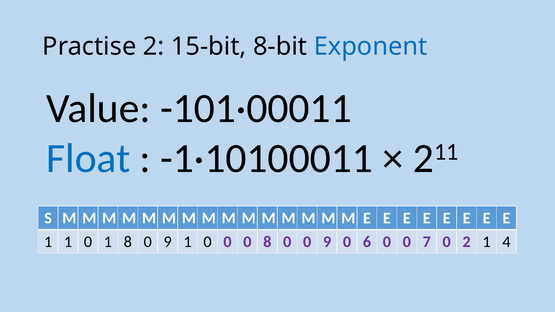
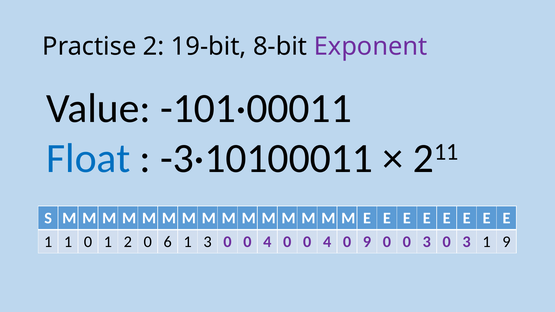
15-bit: 15-bit -> 19-bit
Exponent colour: blue -> purple
-1·10100011: -1·10100011 -> -3·10100011
1 8: 8 -> 2
9 at (168, 242): 9 -> 6
0 at (208, 242): 0 -> 3
8 at (267, 242): 8 -> 4
9 at (327, 242): 9 -> 4
0 6: 6 -> 9
0 0 7: 7 -> 3
2 at (467, 242): 2 -> 3
1 4: 4 -> 9
